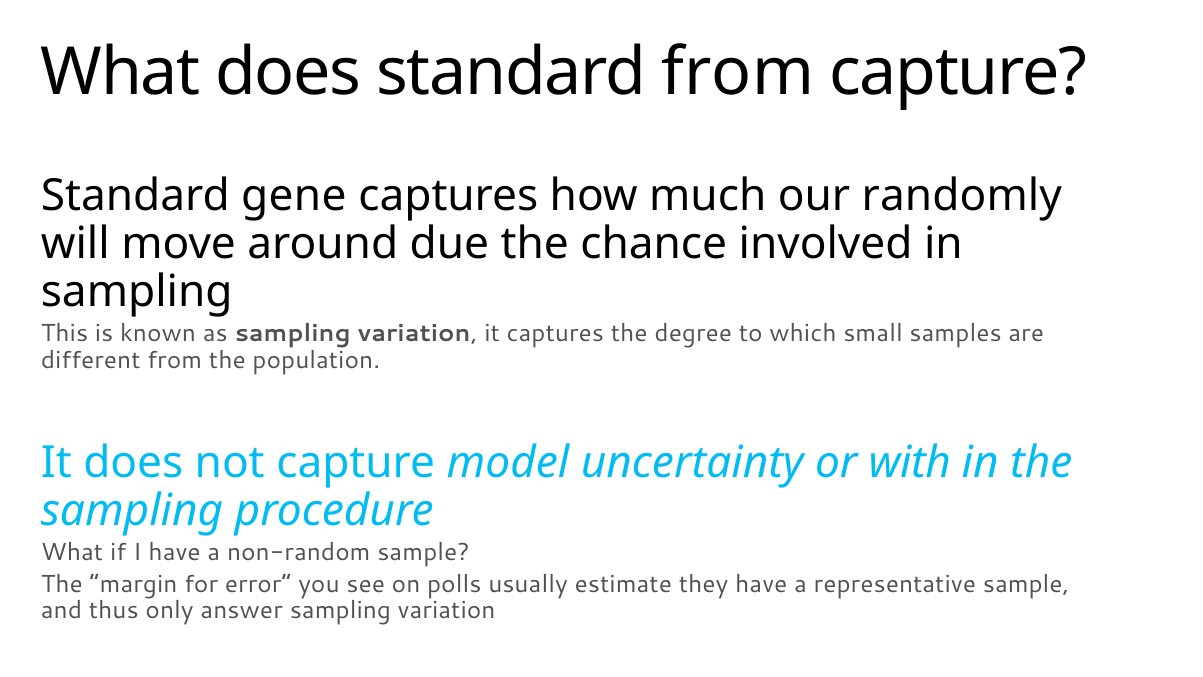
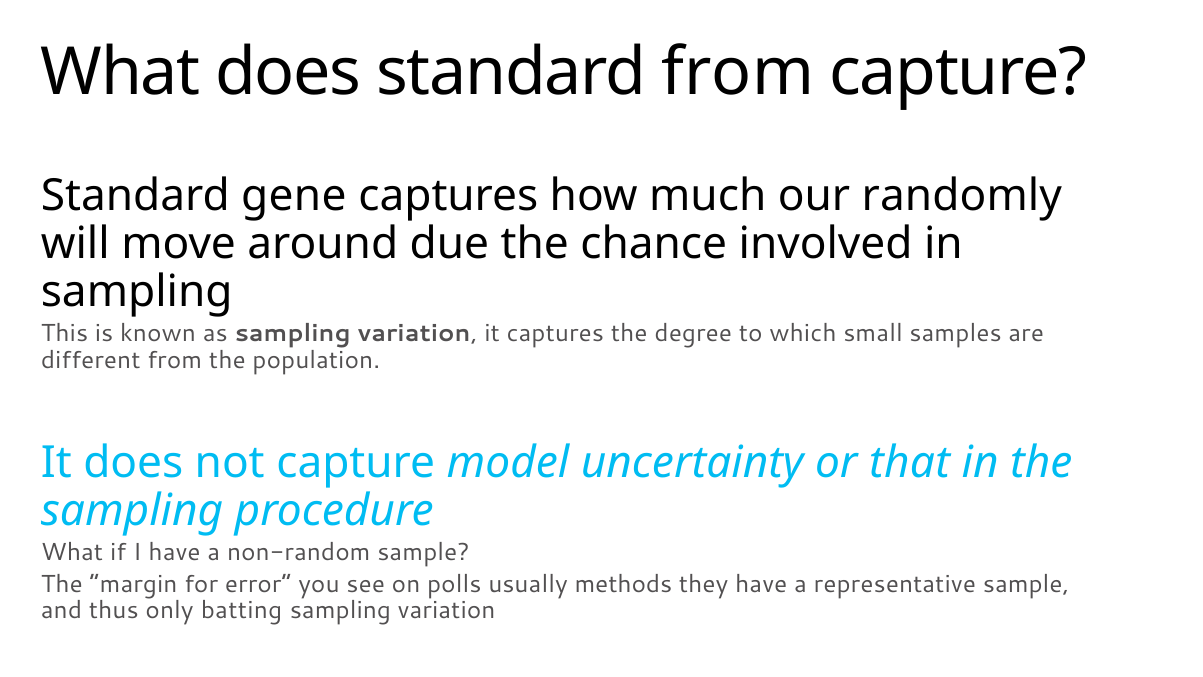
with: with -> that
estimate: estimate -> methods
answer: answer -> batting
